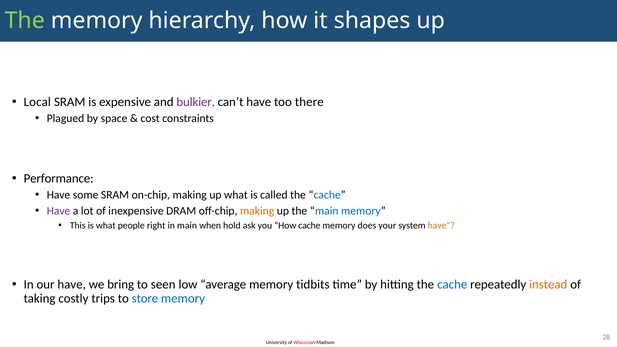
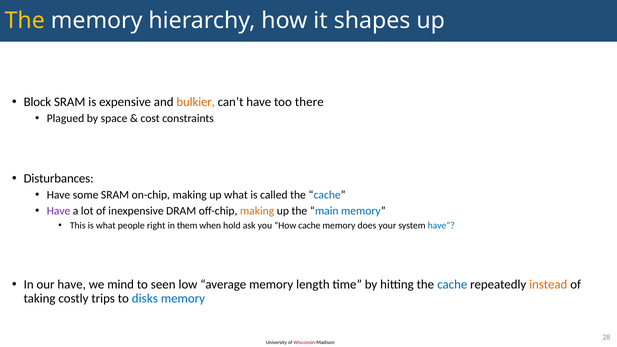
The at (25, 21) colour: light green -> yellow
Local: Local -> Block
bulkier colour: purple -> orange
Performance: Performance -> Disturbances
in main: main -> them
have at (441, 225) colour: orange -> blue
bring: bring -> mind
tidbits: tidbits -> length
store: store -> disks
